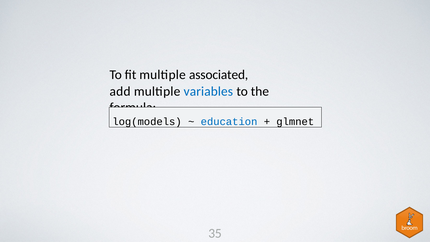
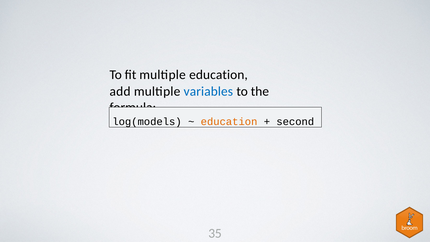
multiple associated: associated -> education
education at (229, 122) colour: blue -> orange
glmnet: glmnet -> second
